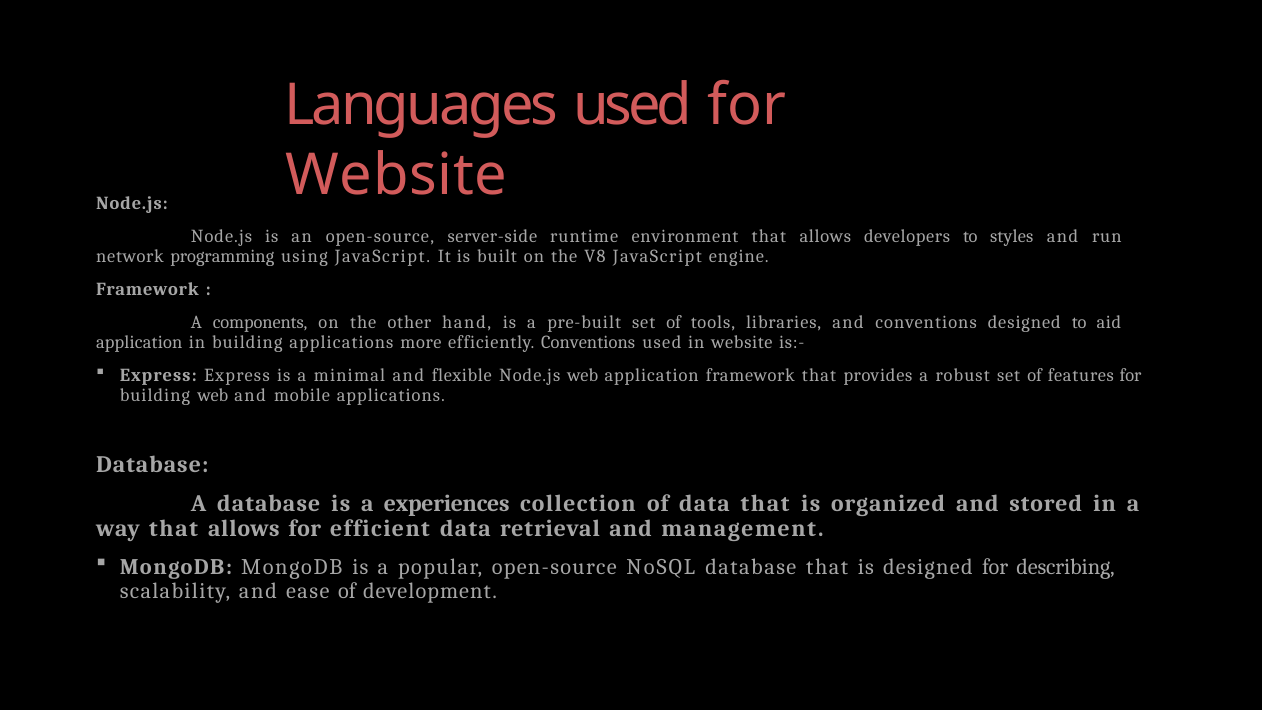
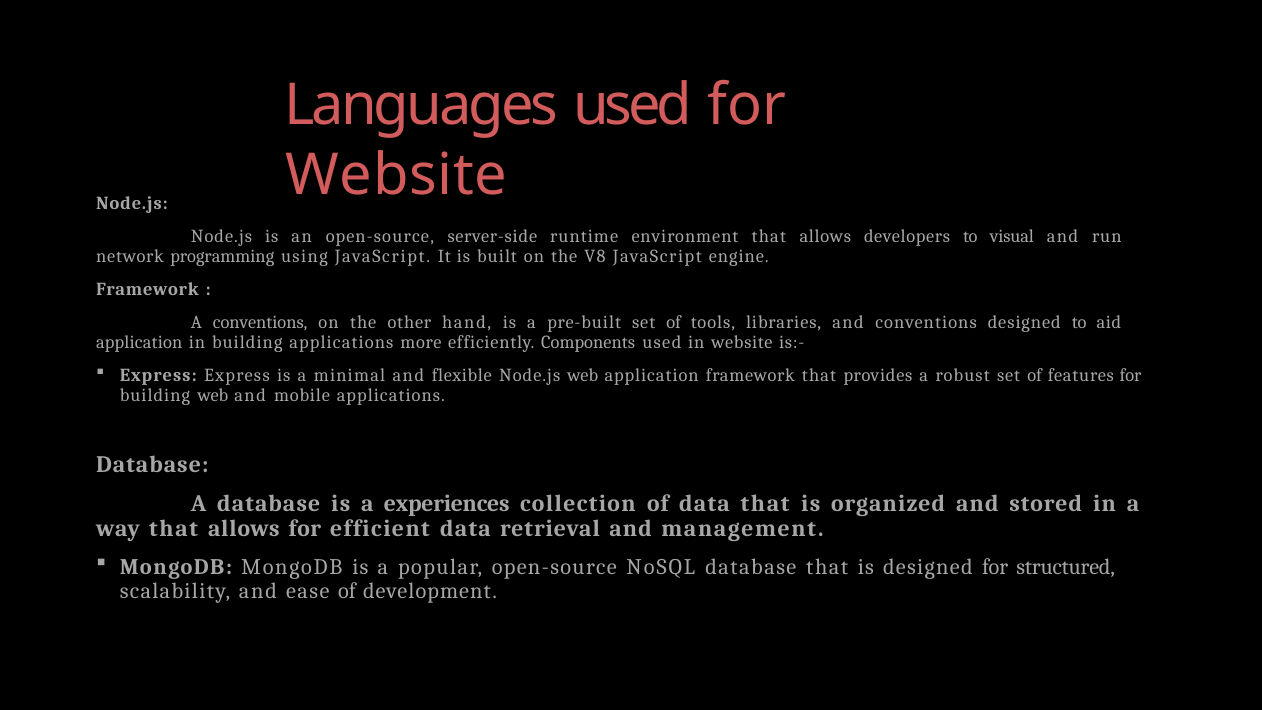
styles: styles -> visual
A components: components -> conventions
efficiently Conventions: Conventions -> Components
describing: describing -> structured
